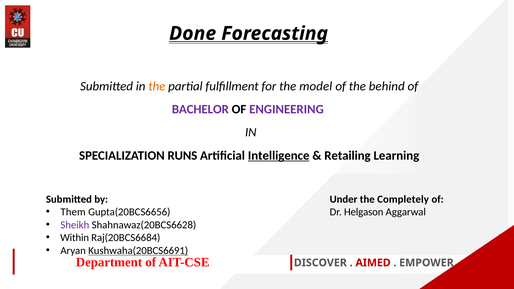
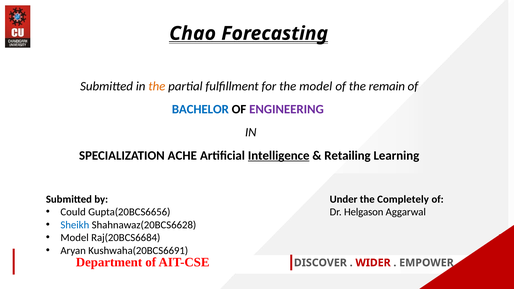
Done: Done -> Chao
behind: behind -> remain
BACHELOR colour: purple -> blue
RUNS: RUNS -> ACHE
Them: Them -> Could
Sheikh colour: purple -> blue
Within at (75, 238): Within -> Model
Kushwaha(20BCS6691 underline: present -> none
AIMED: AIMED -> WIDER
